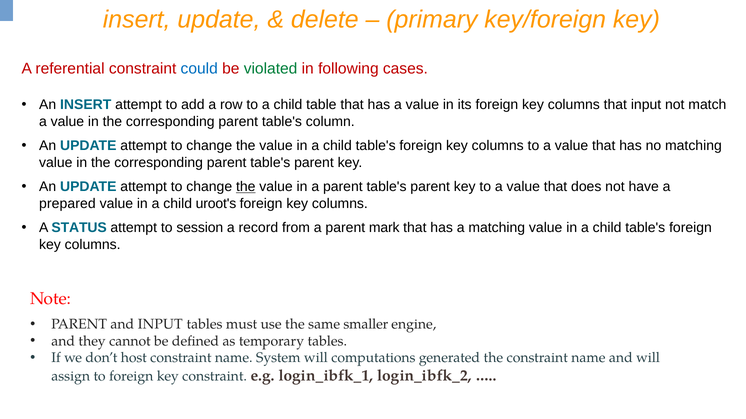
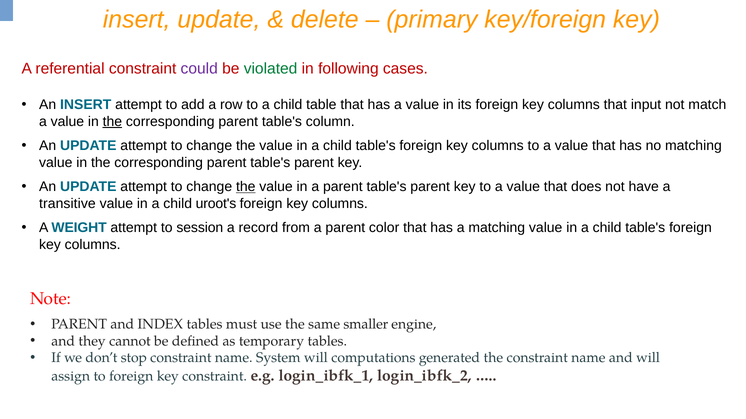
could colour: blue -> purple
the at (112, 122) underline: none -> present
prepared: prepared -> transitive
STATUS: STATUS -> WEIGHT
mark: mark -> color
and INPUT: INPUT -> INDEX
host: host -> stop
